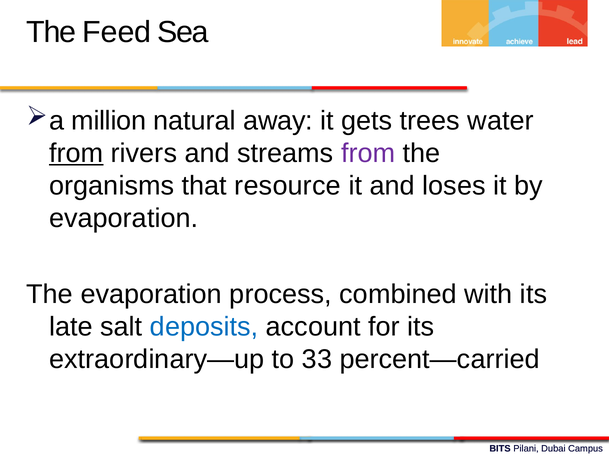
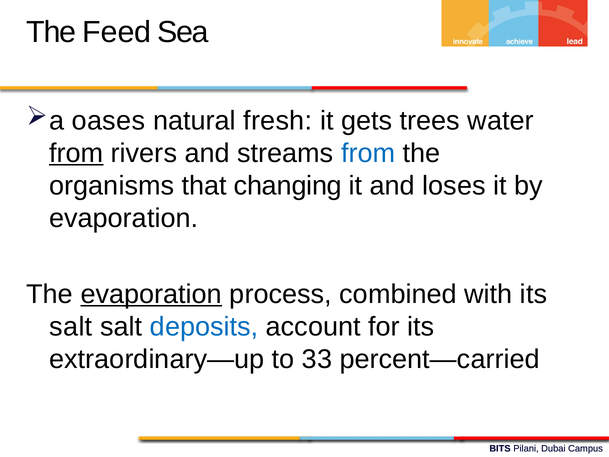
million: million -> oases
away: away -> fresh
from at (368, 153) colour: purple -> blue
resource: resource -> changing
evaporation at (151, 294) underline: none -> present
late at (71, 326): late -> salt
